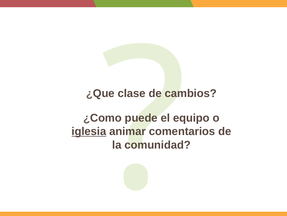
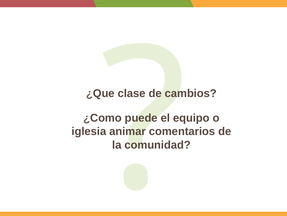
iglesia underline: present -> none
